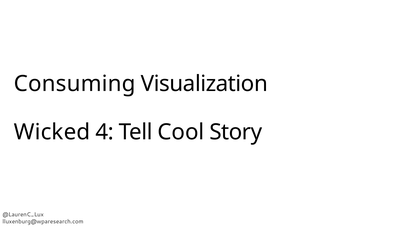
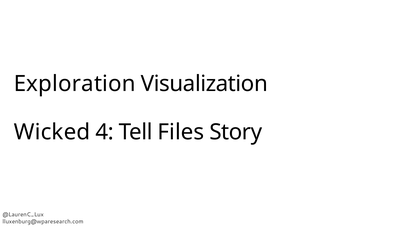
Consuming: Consuming -> Exploration
Cool: Cool -> Files
